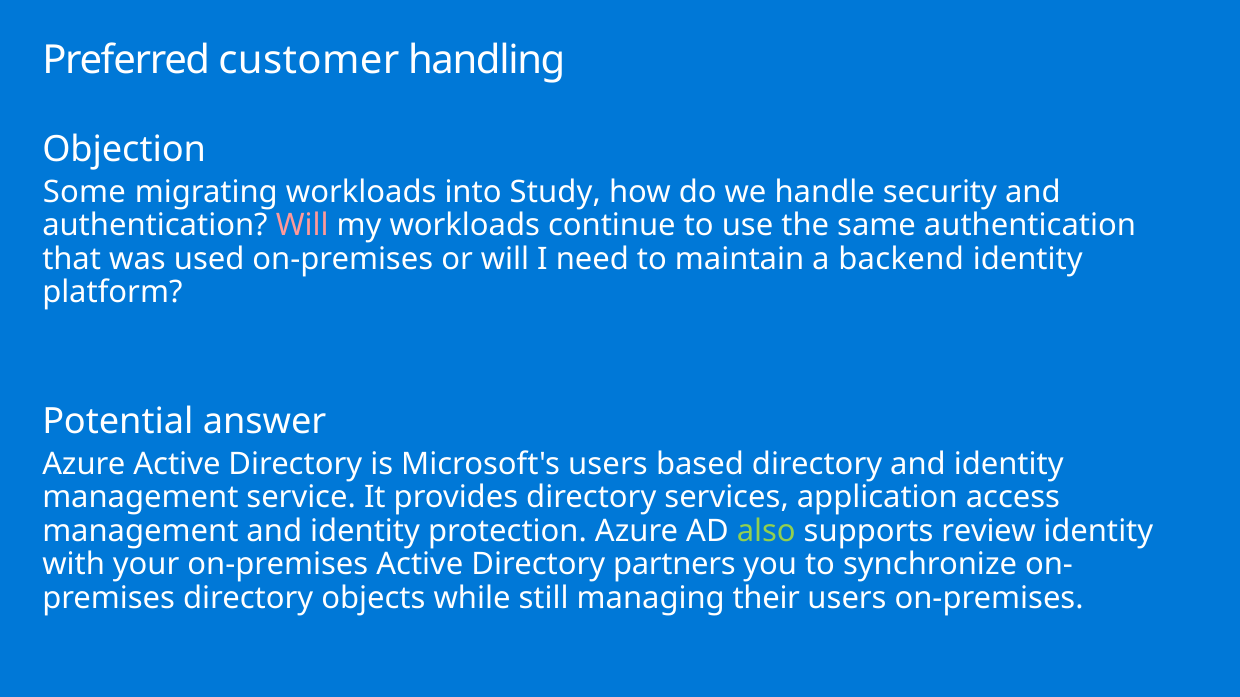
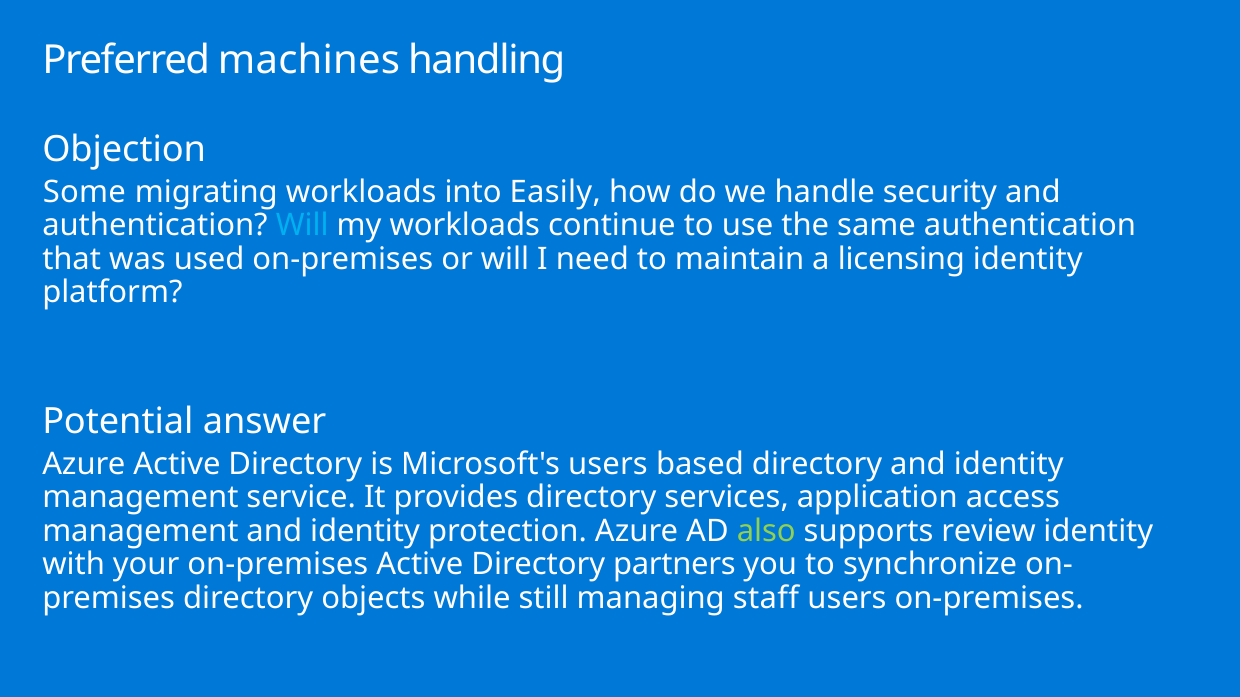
customer: customer -> machines
Study: Study -> Easily
Will at (302, 226) colour: pink -> light blue
backend: backend -> licensing
their: their -> staff
